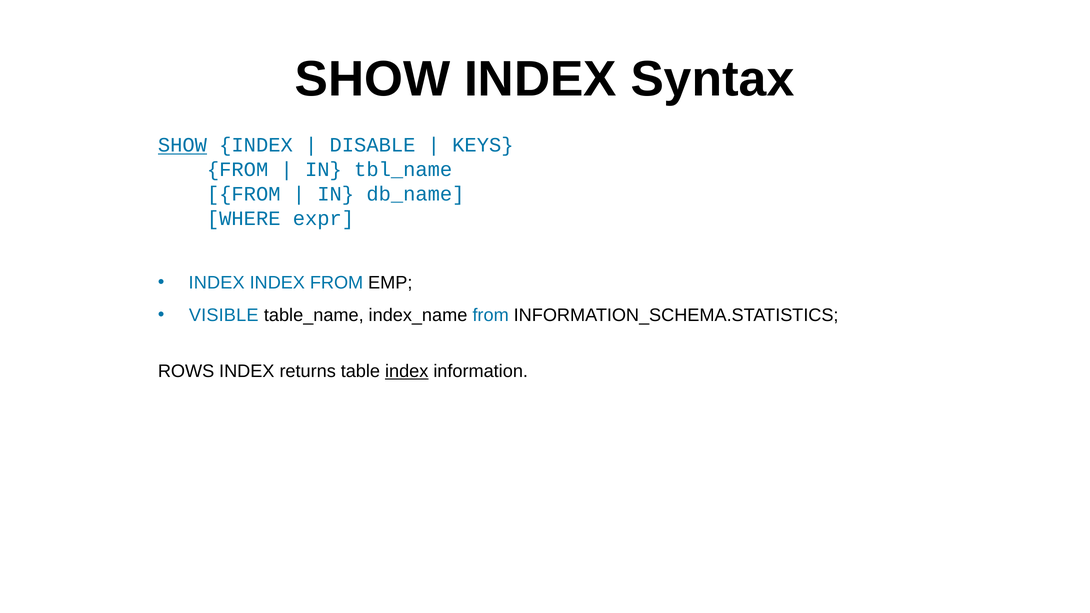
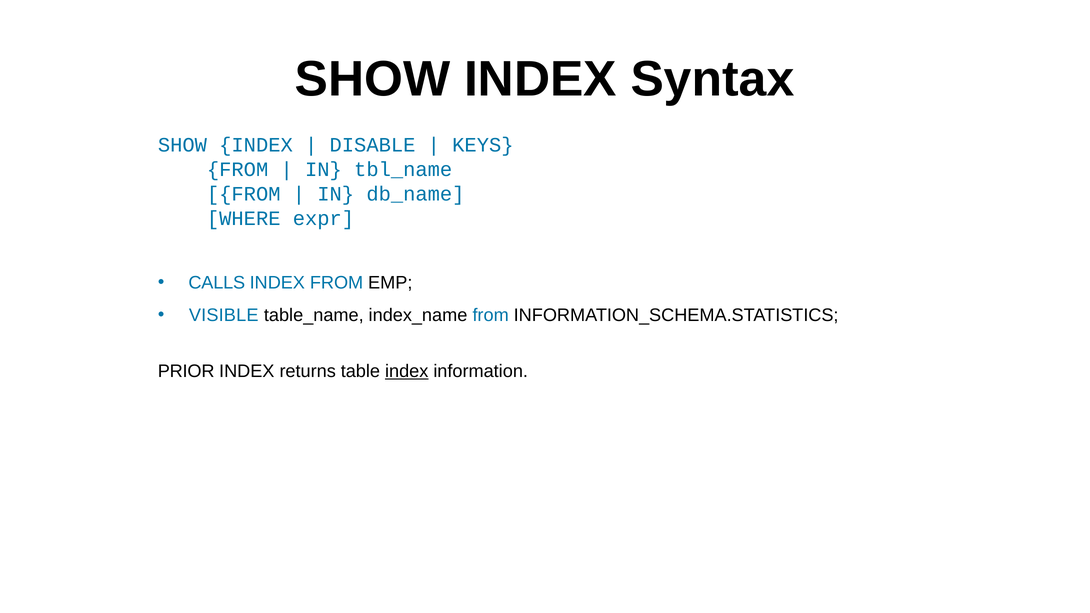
SHOW at (182, 145) underline: present -> none
INDEX at (217, 283): INDEX -> CALLS
ROWS: ROWS -> PRIOR
